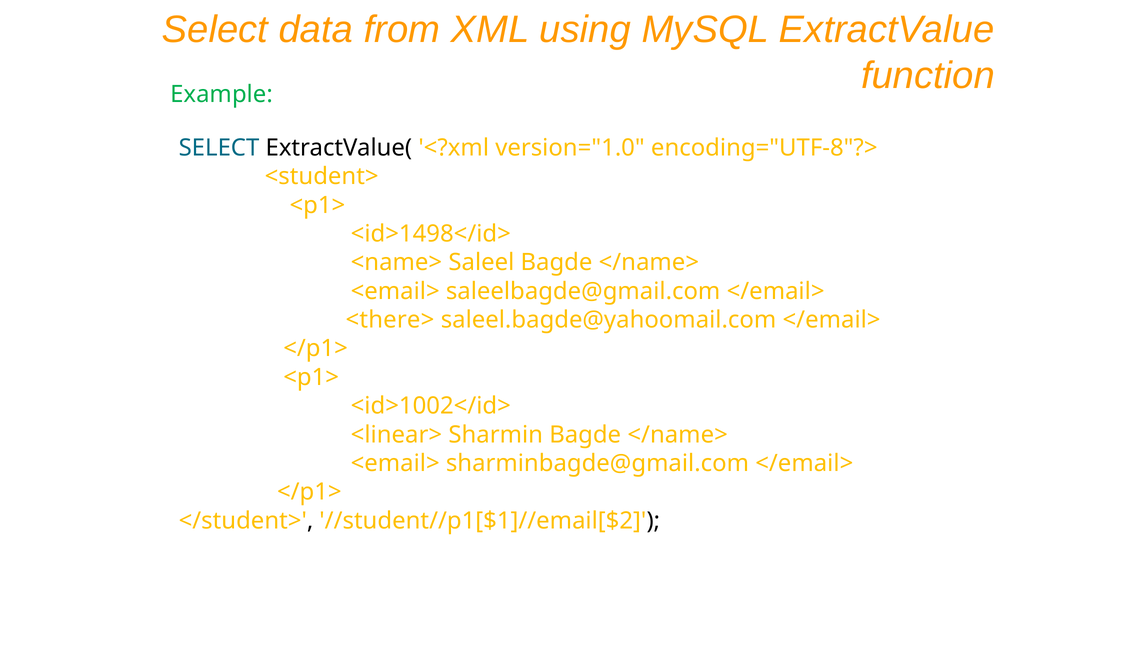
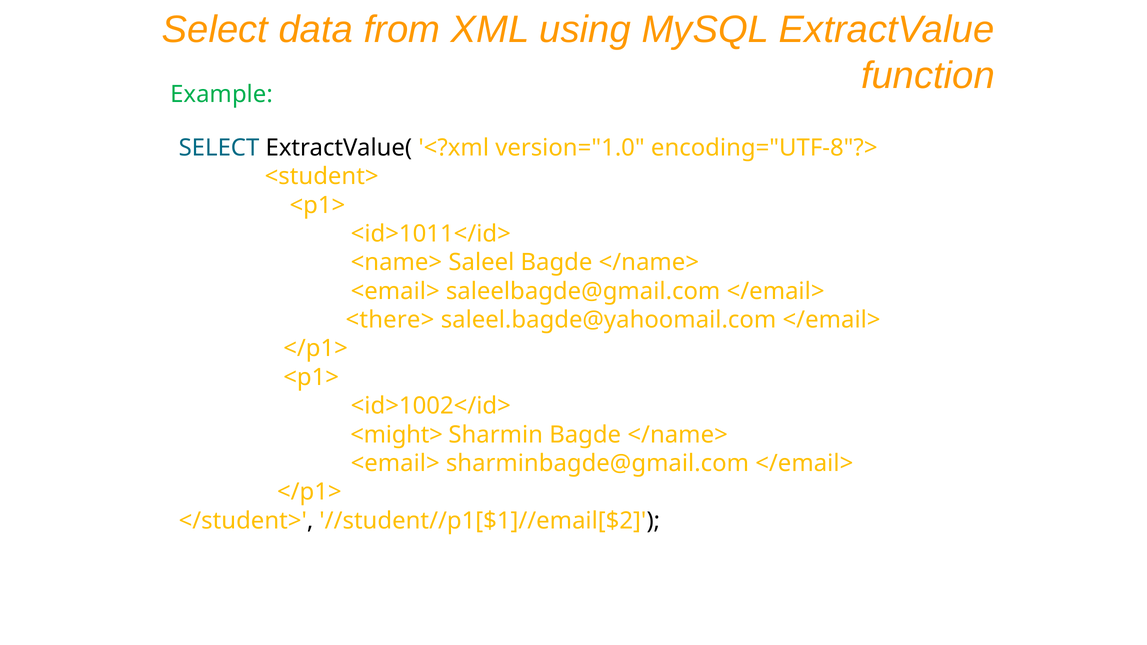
<id>1498</id>: <id>1498</id> -> <id>1011</id>
<linear>: <linear> -> <might>
